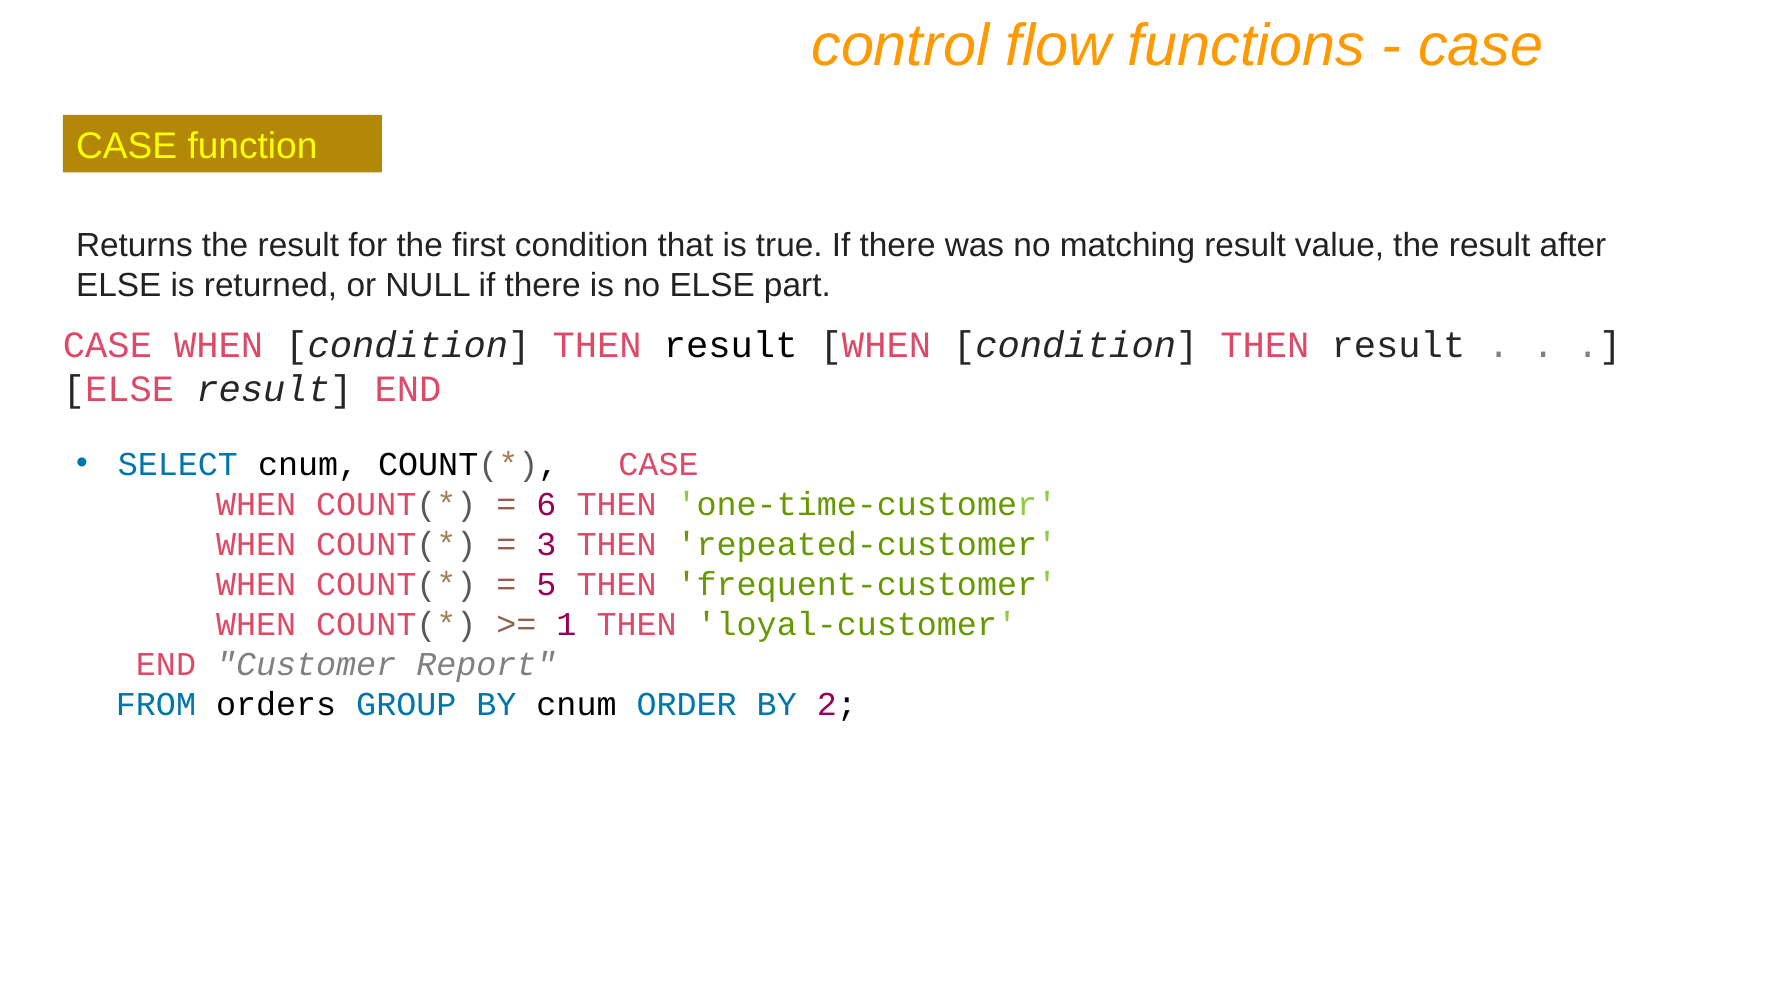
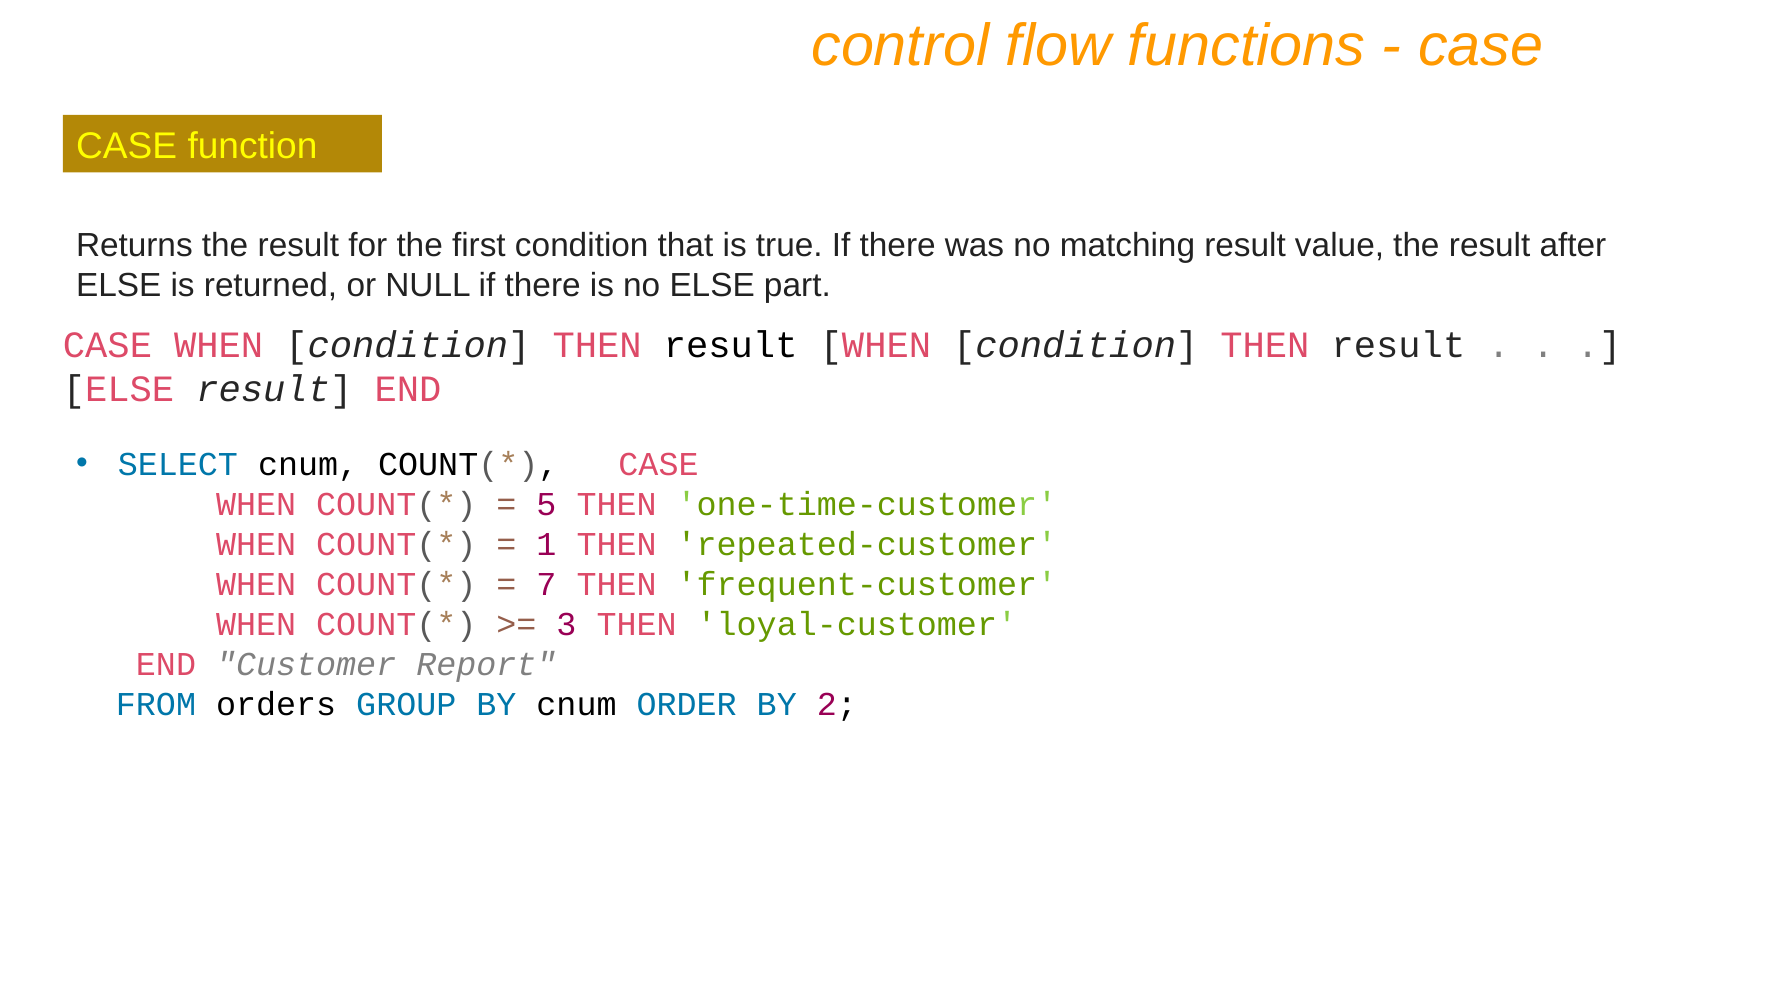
6: 6 -> 5
3: 3 -> 1
5: 5 -> 7
1: 1 -> 3
